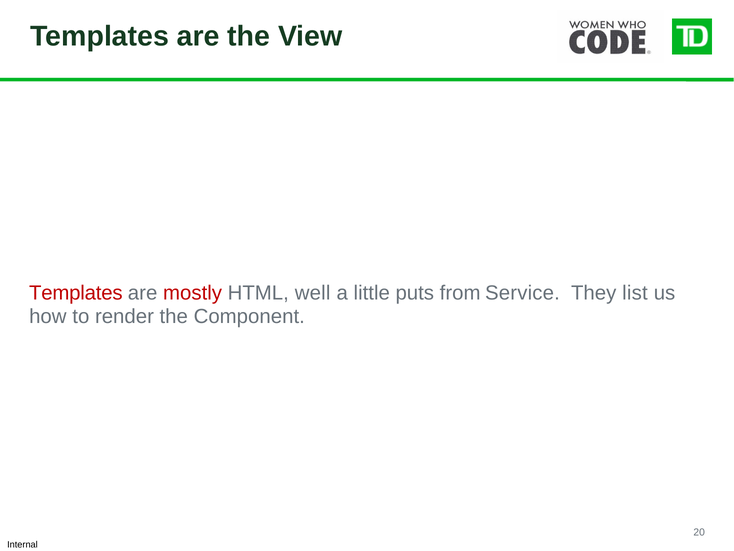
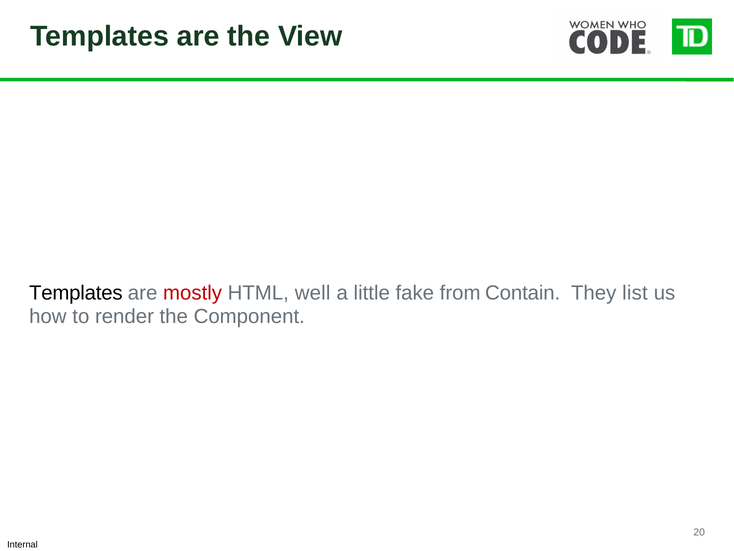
Templates at (76, 293) colour: red -> black
puts: puts -> fake
Service: Service -> Contain
